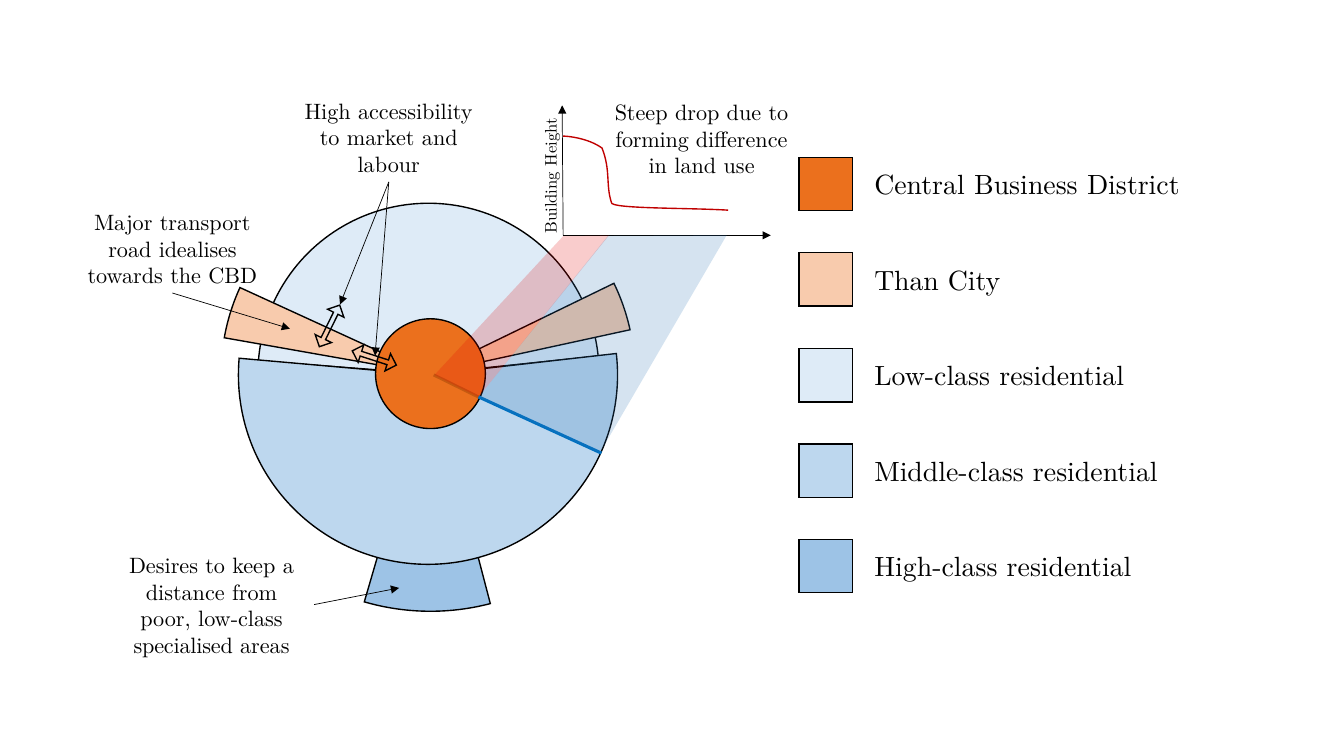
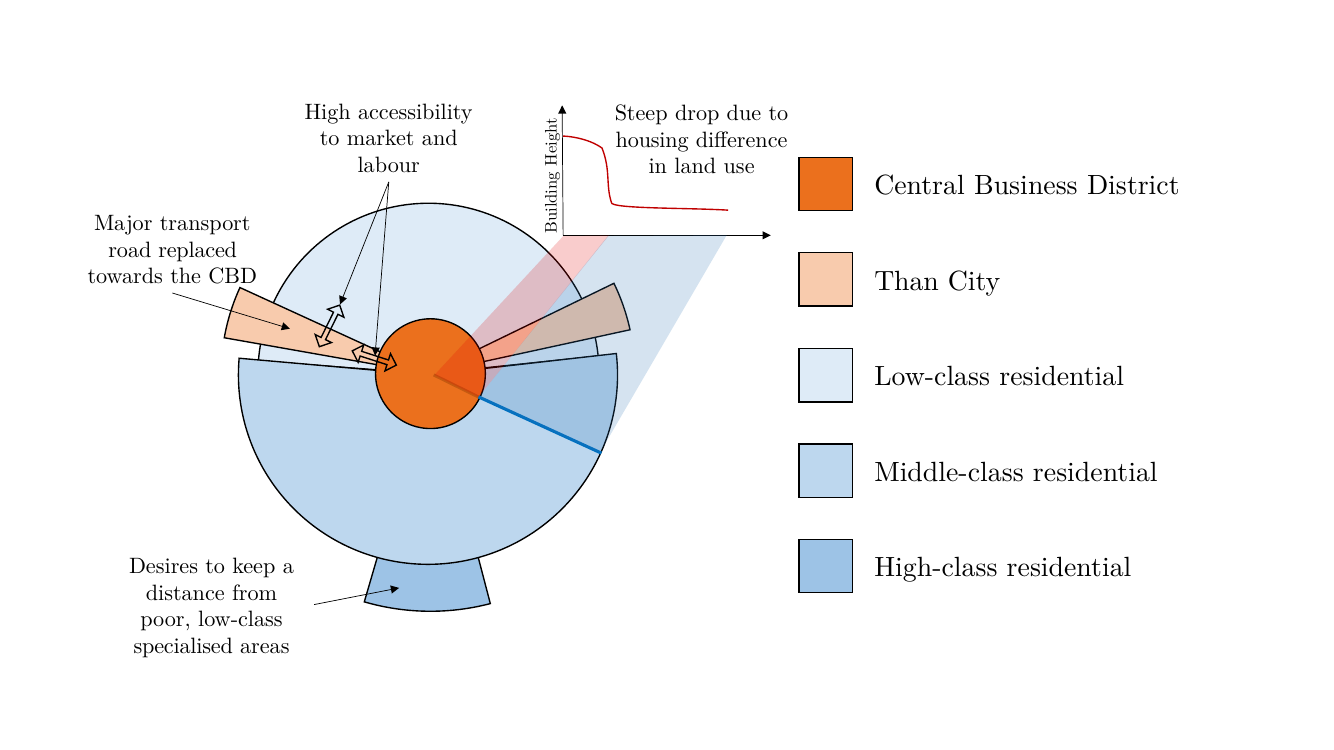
forming: forming -> housing
idealises: idealises -> replaced
